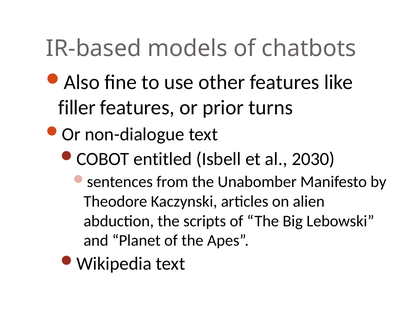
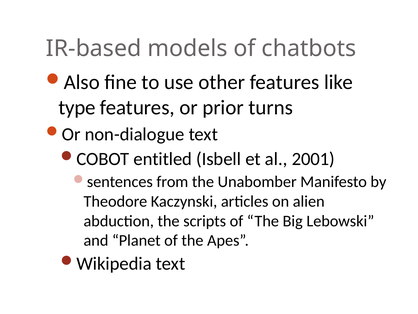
filler: filler -> type
2030: 2030 -> 2001
